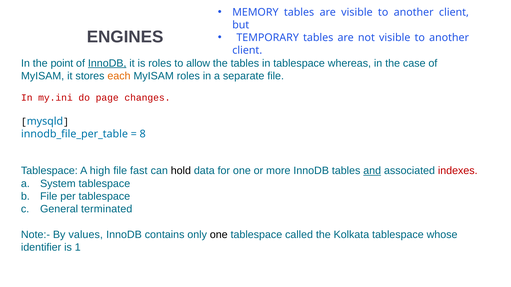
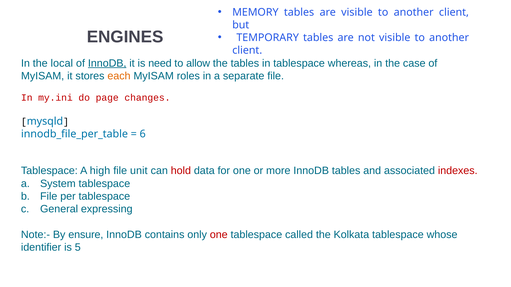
point: point -> local
is roles: roles -> need
8: 8 -> 6
fast: fast -> unit
hold colour: black -> red
and underline: present -> none
terminated: terminated -> expressing
values: values -> ensure
one at (219, 235) colour: black -> red
1: 1 -> 5
